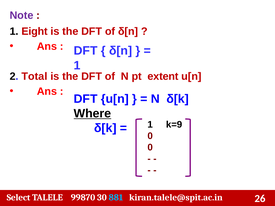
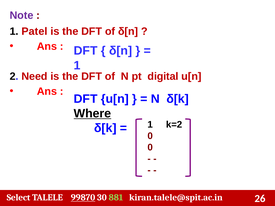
Eight: Eight -> Patel
Total: Total -> Need
extent: extent -> digital
k=9: k=9 -> k=2
99870 underline: none -> present
881 colour: light blue -> light green
